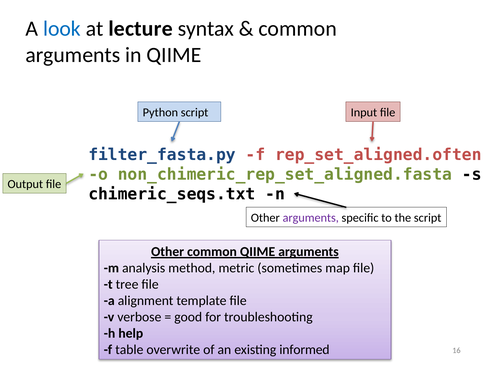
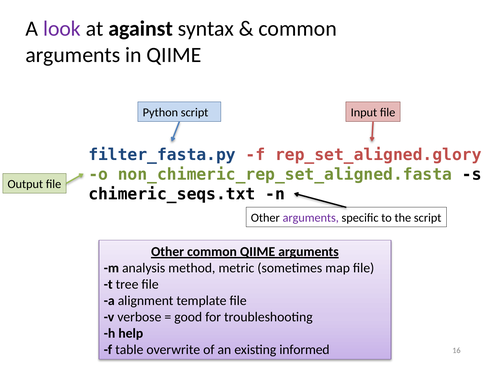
look colour: blue -> purple
lecture: lecture -> against
rep_set_aligned.often: rep_set_aligned.often -> rep_set_aligned.glory
